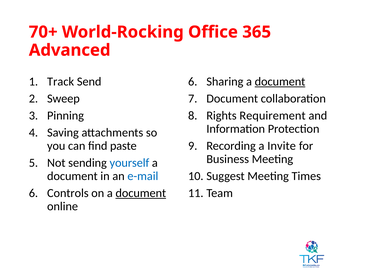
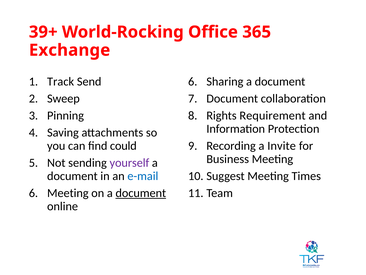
70+: 70+ -> 39+
Advanced: Advanced -> Exchange
document at (280, 81) underline: present -> none
paste: paste -> could
yourself colour: blue -> purple
Controls at (68, 193): Controls -> Meeting
